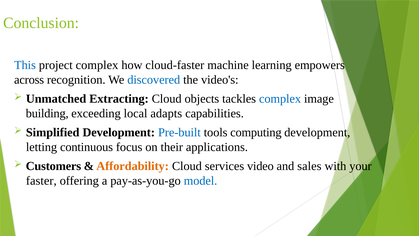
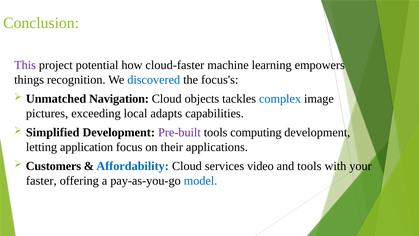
This colour: blue -> purple
project complex: complex -> potential
across: across -> things
video's: video's -> focus's
Extracting: Extracting -> Navigation
building: building -> pictures
Pre-built colour: blue -> purple
continuous: continuous -> application
Affordability colour: orange -> blue
and sales: sales -> tools
